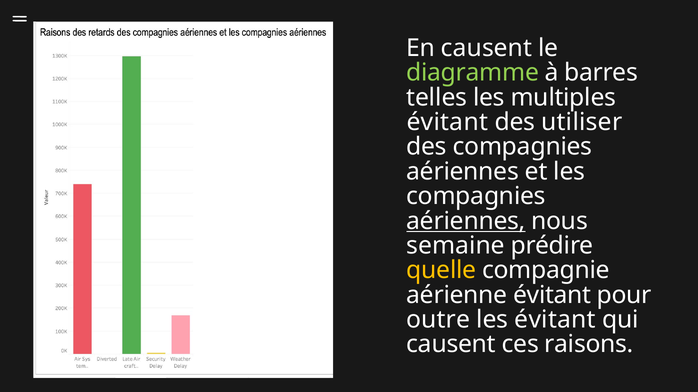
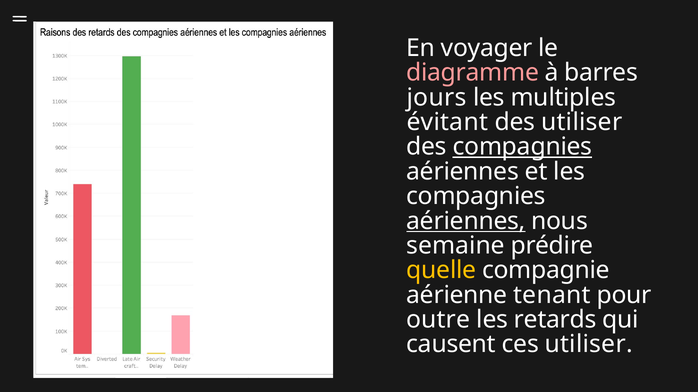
En causent: causent -> voyager
diagramme colour: light green -> pink
telles: telles -> jours
compagnies at (523, 147) underline: none -> present
aérienne évitant: évitant -> tenant
les évitant: évitant -> retards
ces raisons: raisons -> utiliser
